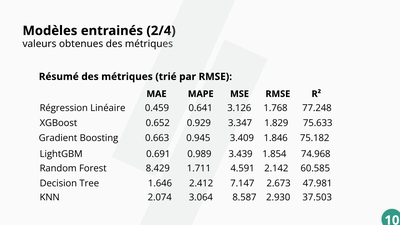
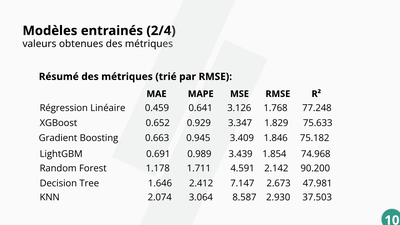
8.429: 8.429 -> 1.178
60.585: 60.585 -> 90.200
